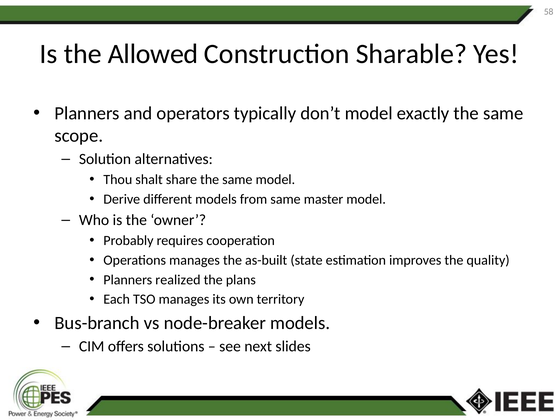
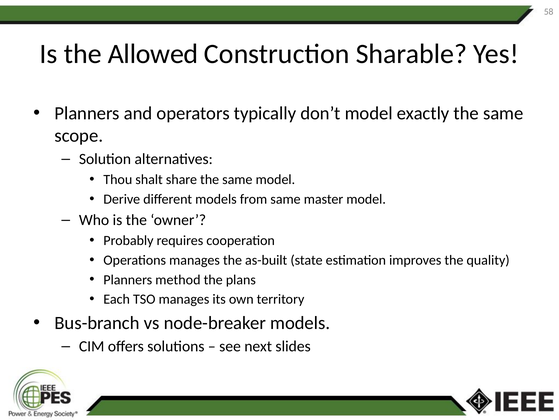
realized: realized -> method
